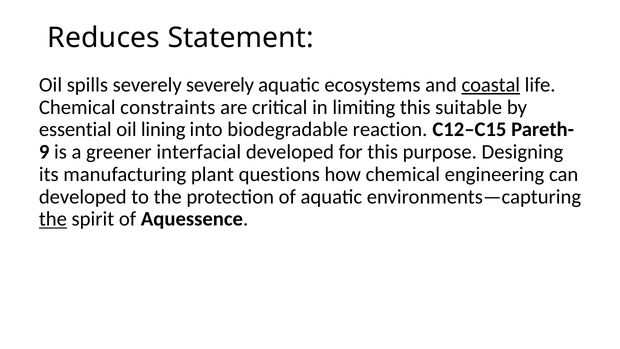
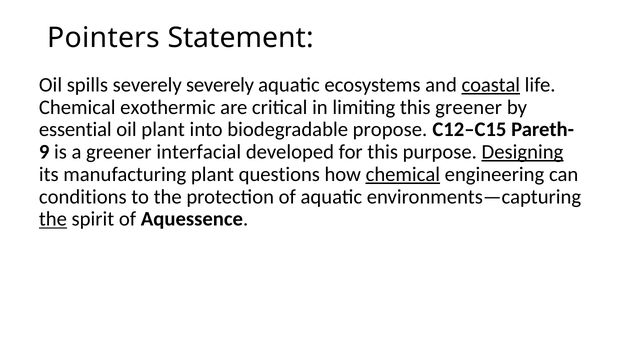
Reduces: Reduces -> Pointers
constraints: constraints -> exothermic
this suitable: suitable -> greener
oil lining: lining -> plant
reaction: reaction -> propose
Designing underline: none -> present
chemical at (403, 174) underline: none -> present
developed at (83, 197): developed -> conditions
